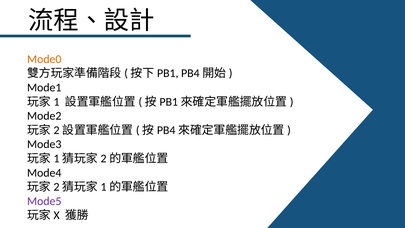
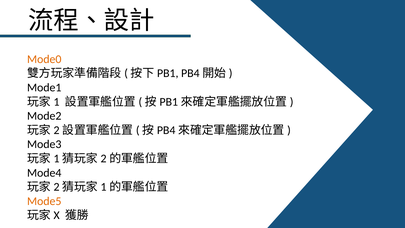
Mode5 colour: purple -> orange
